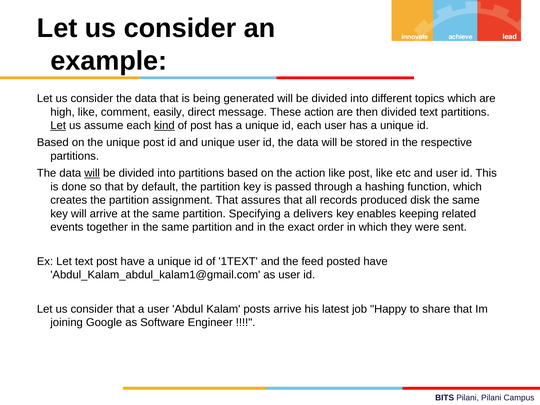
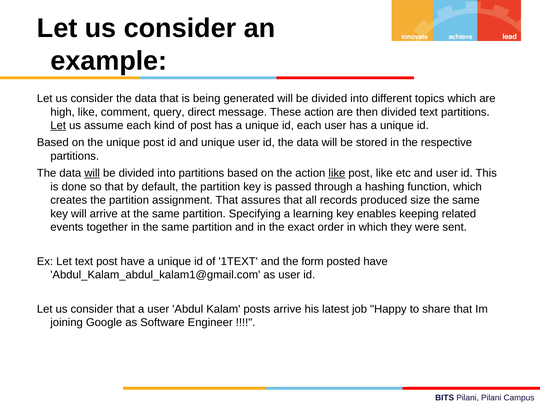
easily: easily -> query
kind underline: present -> none
like at (337, 173) underline: none -> present
disk: disk -> size
delivers: delivers -> learning
feed: feed -> form
